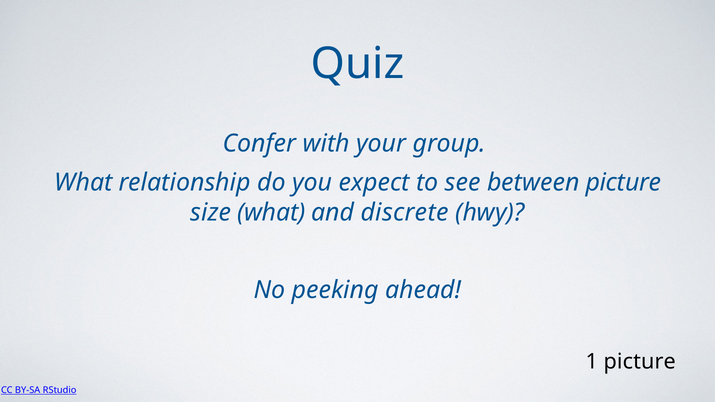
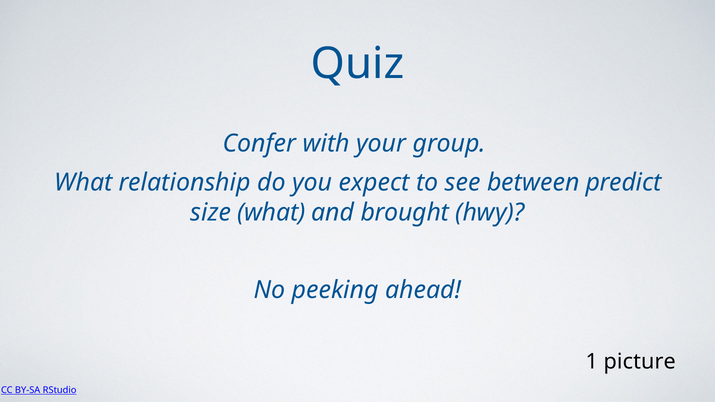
between picture: picture -> predict
discrete: discrete -> brought
